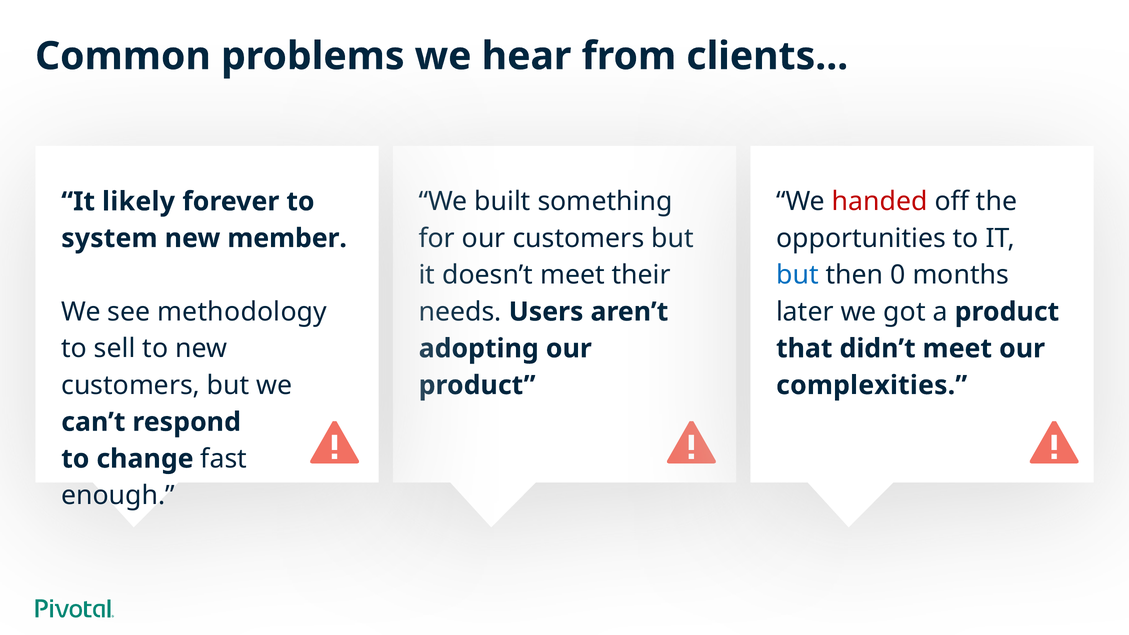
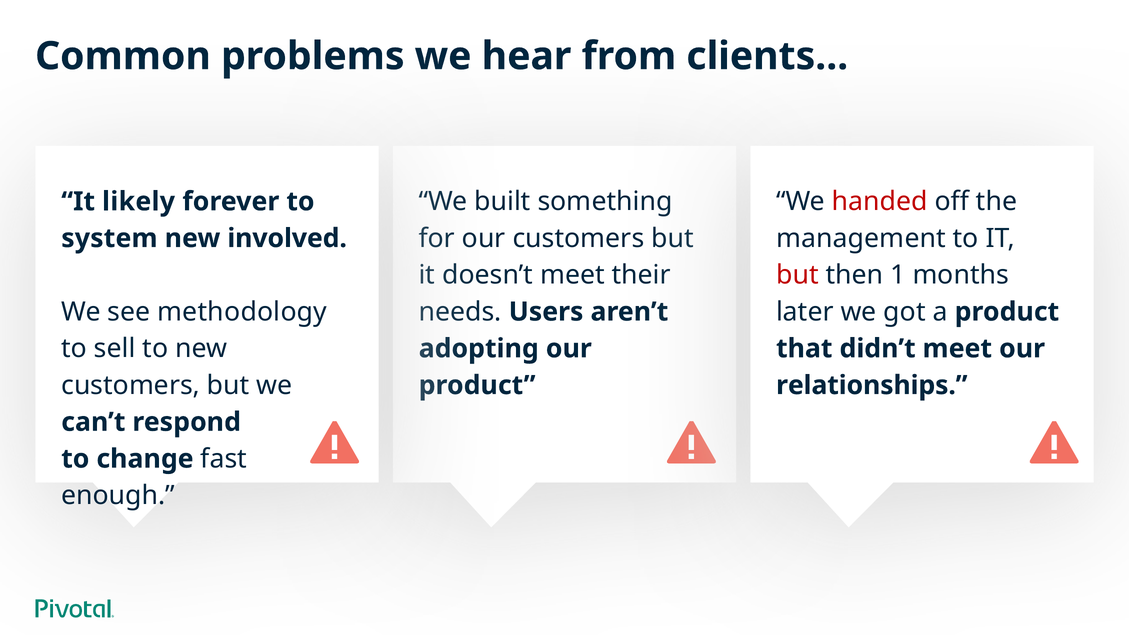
opportunities: opportunities -> management
member: member -> involved
but at (797, 275) colour: blue -> red
0: 0 -> 1
complexities: complexities -> relationships
